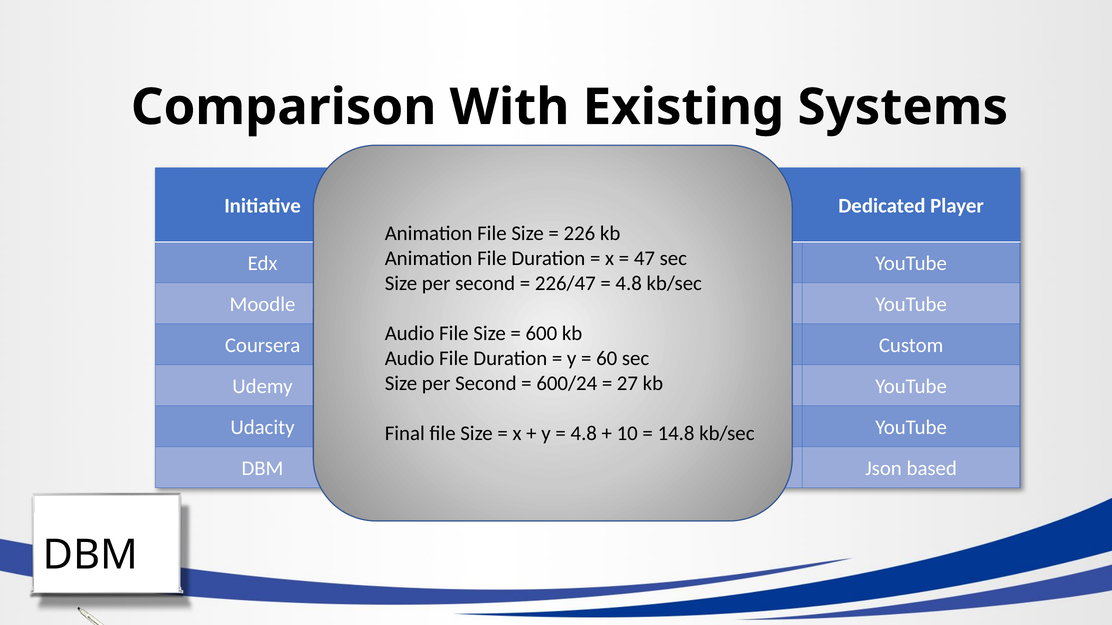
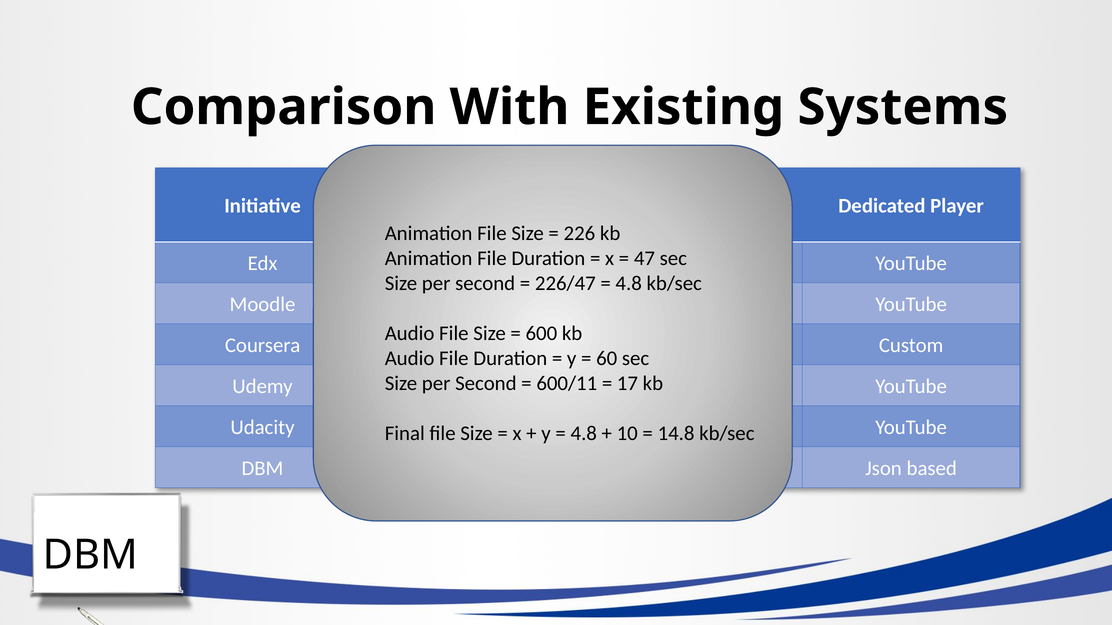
600/24: 600/24 -> 600/11
27: 27 -> 17
